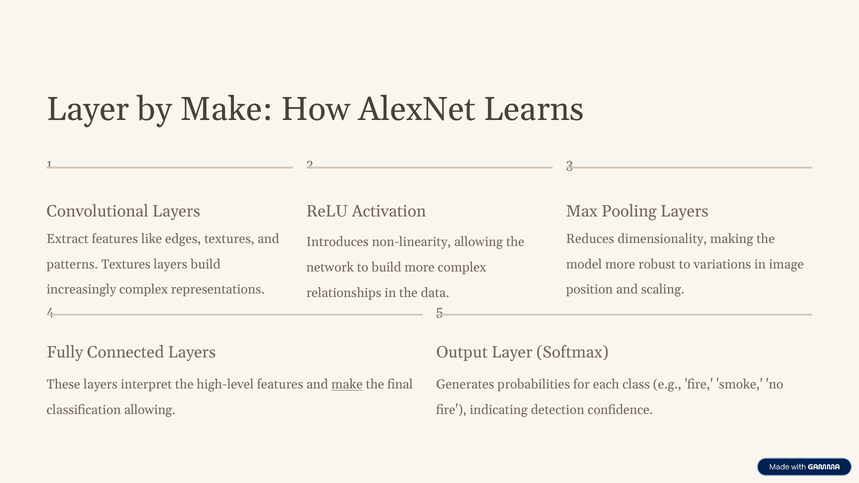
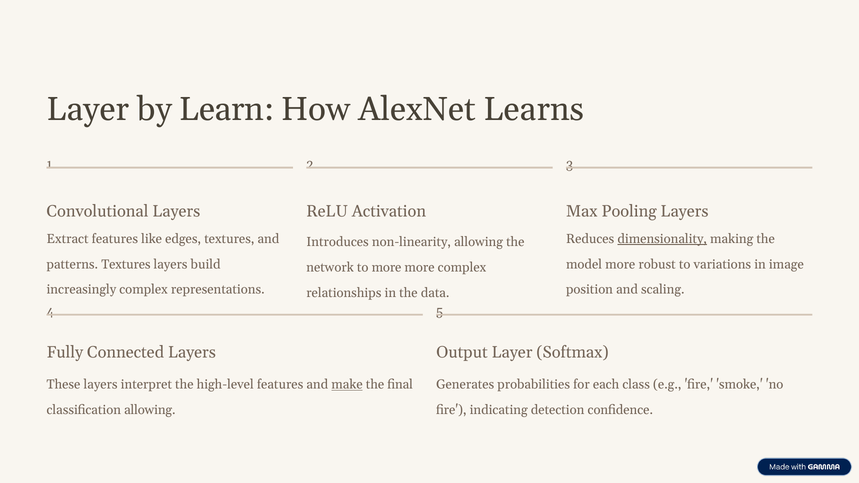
by Make: Make -> Learn
dimensionality underline: none -> present
to build: build -> more
